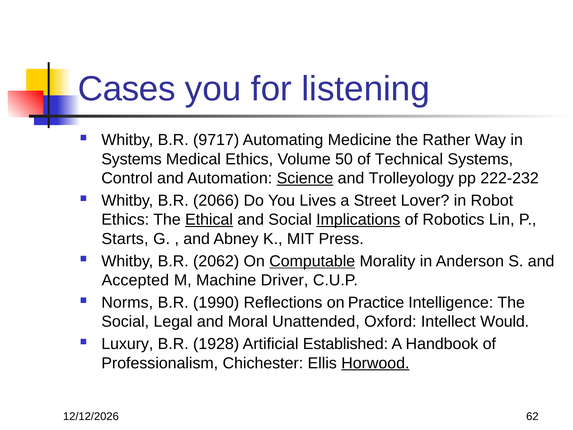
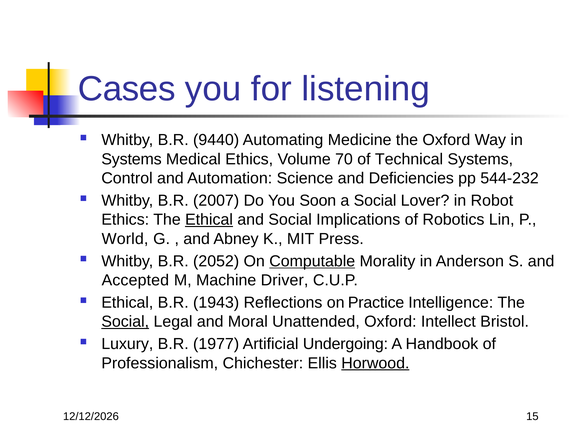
9717: 9717 -> 9440
the Rather: Rather -> Oxford
50: 50 -> 70
Science underline: present -> none
Trolleyology: Trolleyology -> Deficiencies
222-232: 222-232 -> 544-232
2066: 2066 -> 2007
Lives: Lives -> Soon
a Street: Street -> Social
Implications underline: present -> none
Starts: Starts -> World
2062: 2062 -> 2052
Norms at (127, 302): Norms -> Ethical
1990: 1990 -> 1943
Social at (125, 321) underline: none -> present
Would: Would -> Bristol
1928: 1928 -> 1977
Established: Established -> Undergoing
62: 62 -> 15
